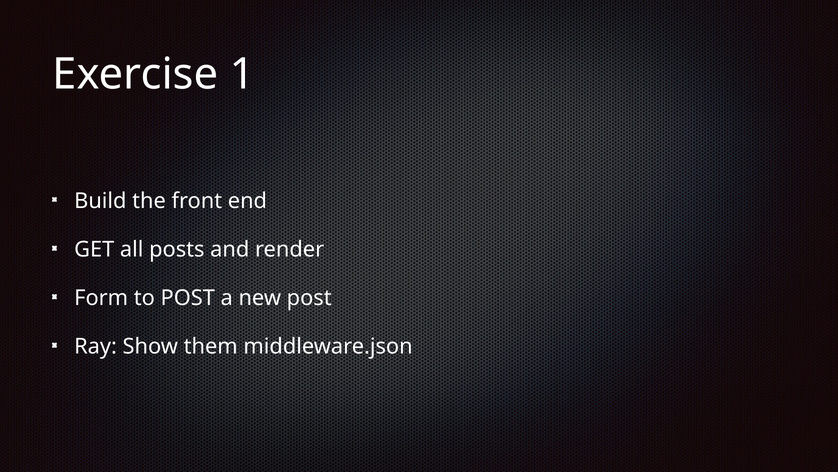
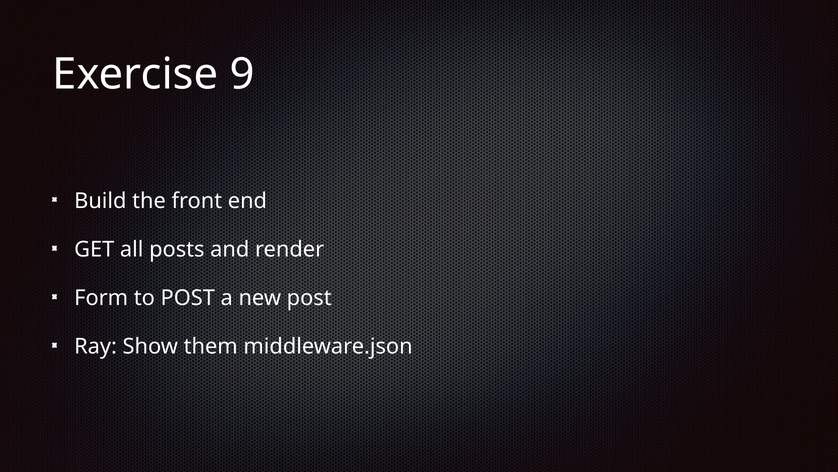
1: 1 -> 9
